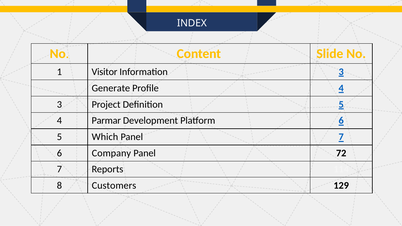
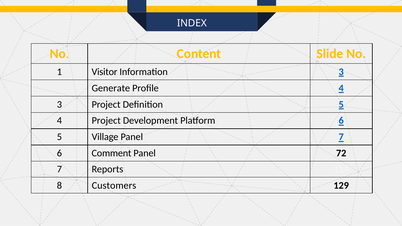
4 Parmar: Parmar -> Project
Which: Which -> Village
Company: Company -> Comment
